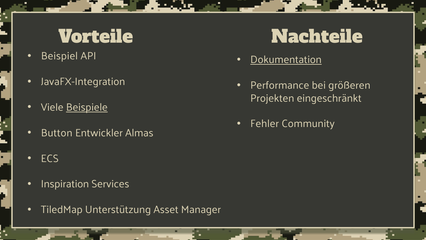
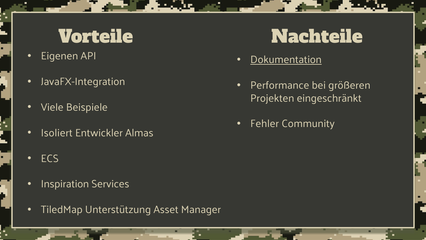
Beispiel: Beispiel -> Eigenen
Beispiele underline: present -> none
Button: Button -> Isoliert
